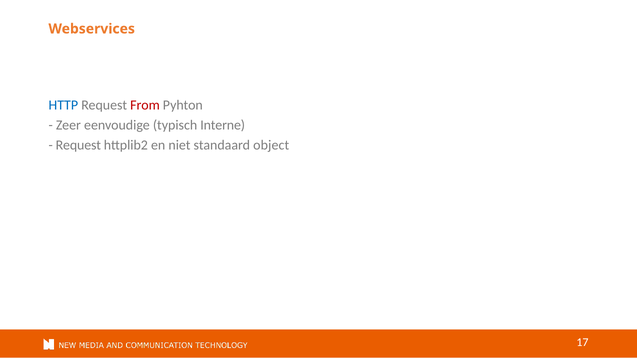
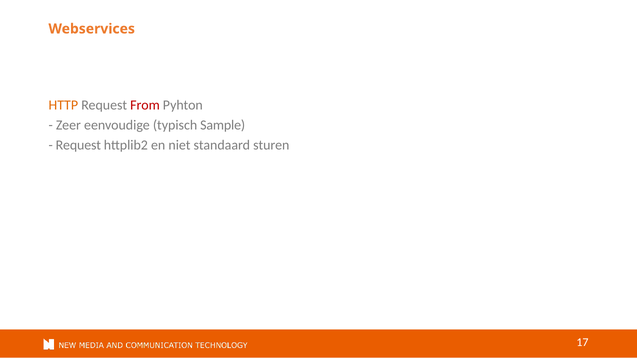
HTTP colour: blue -> orange
Interne: Interne -> Sample
object: object -> sturen
